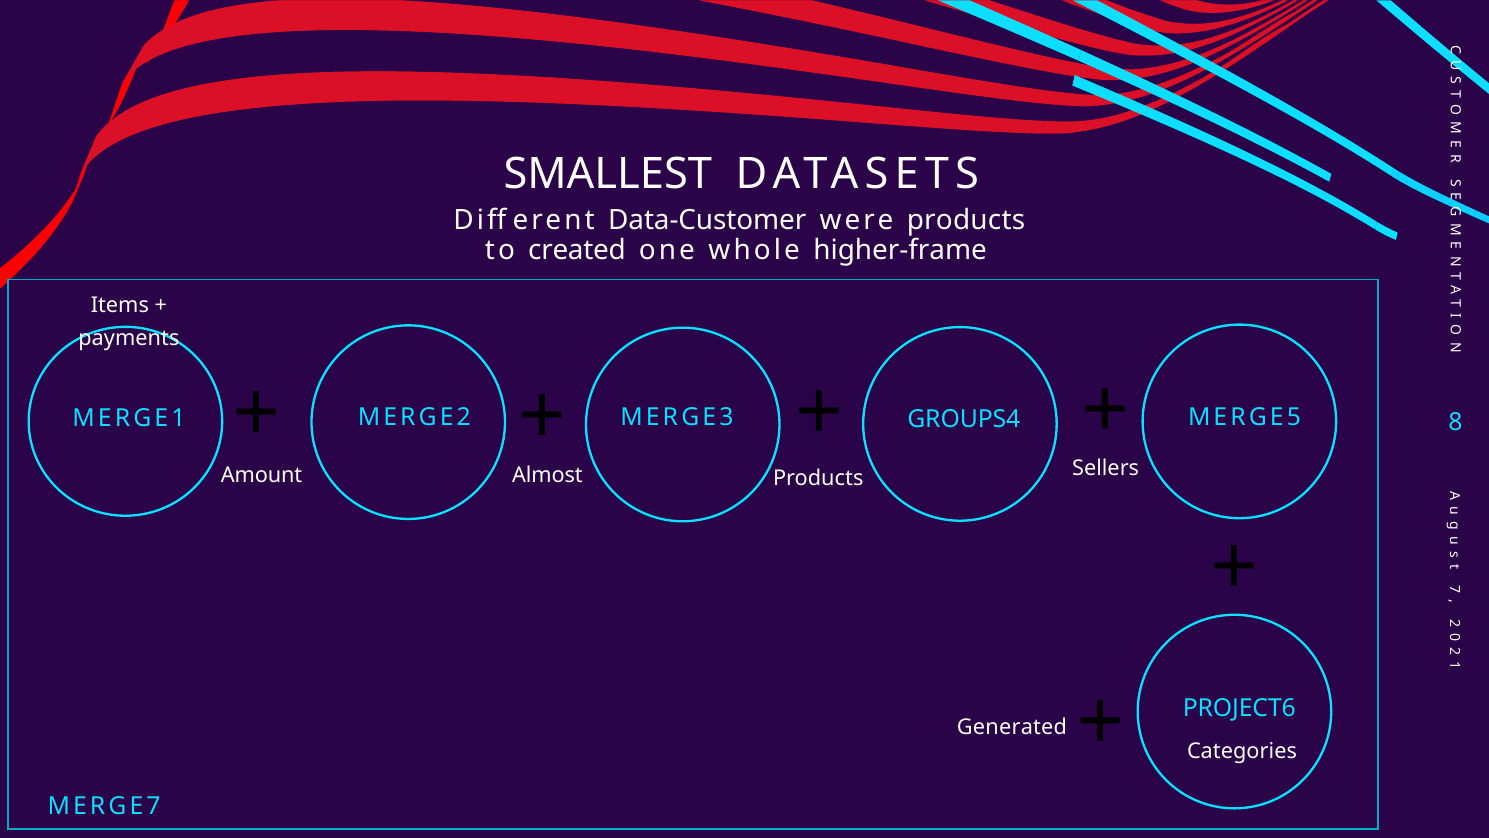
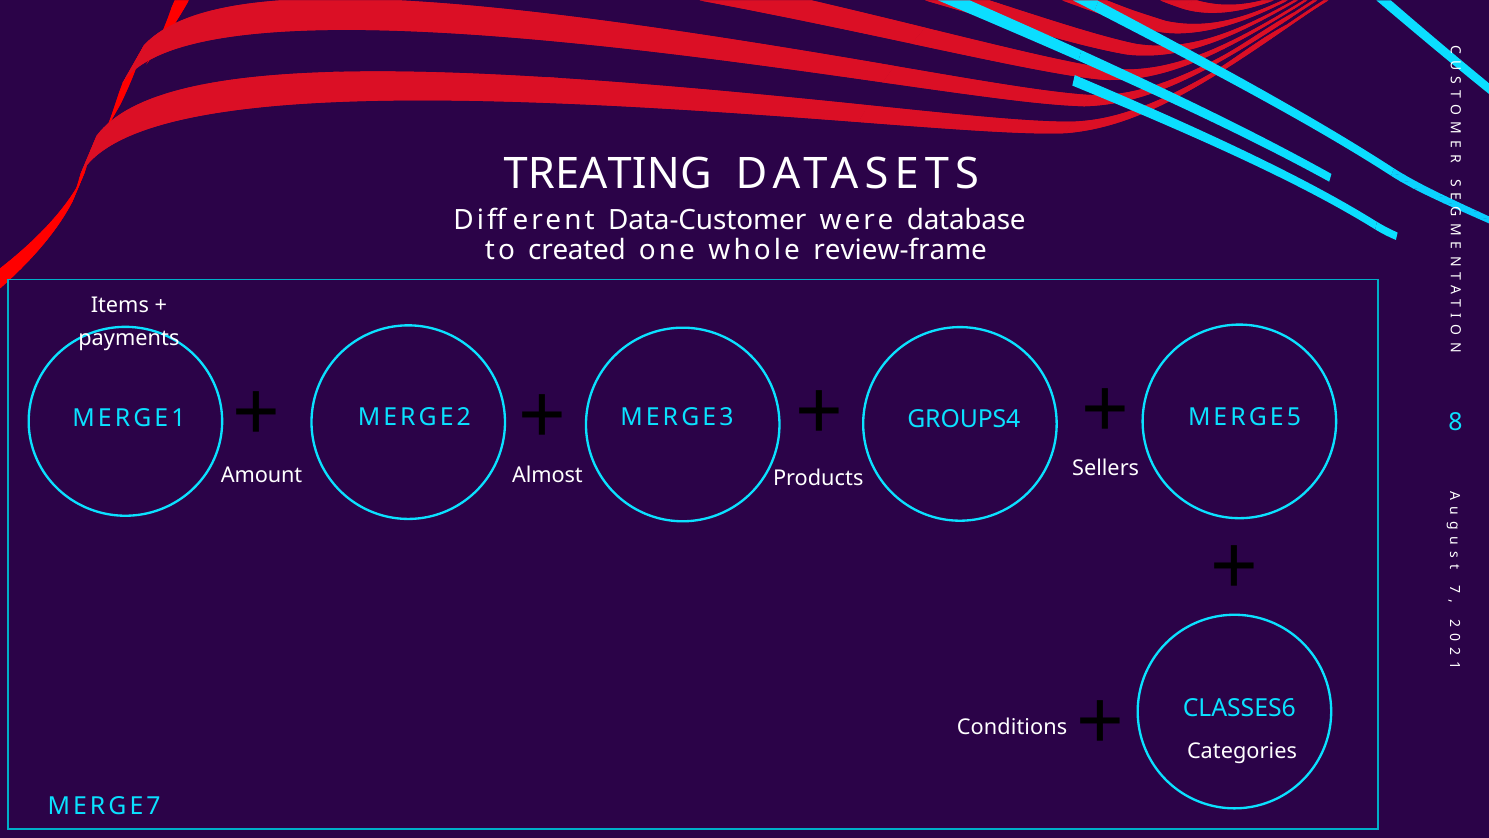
SMALLEST: SMALLEST -> TREATING
were products: products -> database
higher-frame: higher-frame -> review-frame
PROJECT6: PROJECT6 -> CLASSES6
Generated: Generated -> Conditions
